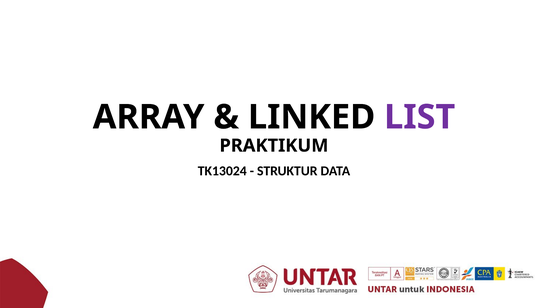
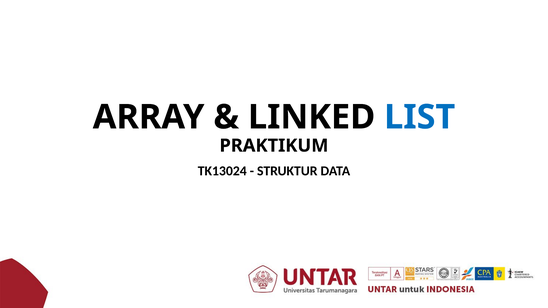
LIST colour: purple -> blue
